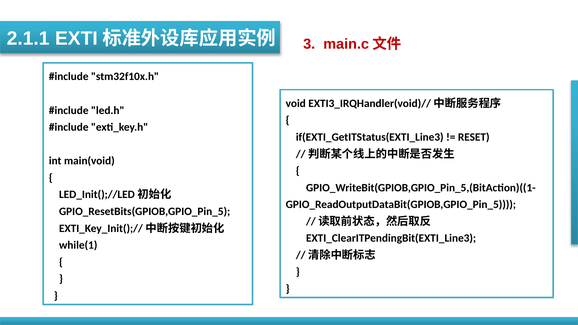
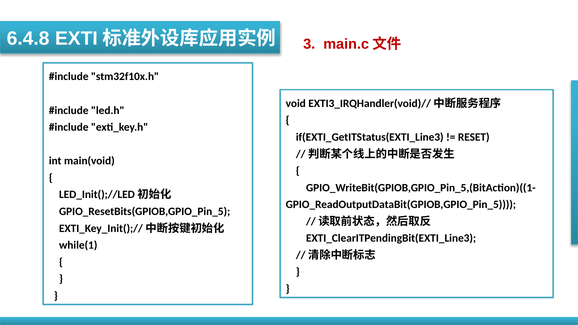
2.1.1: 2.1.1 -> 6.4.8
